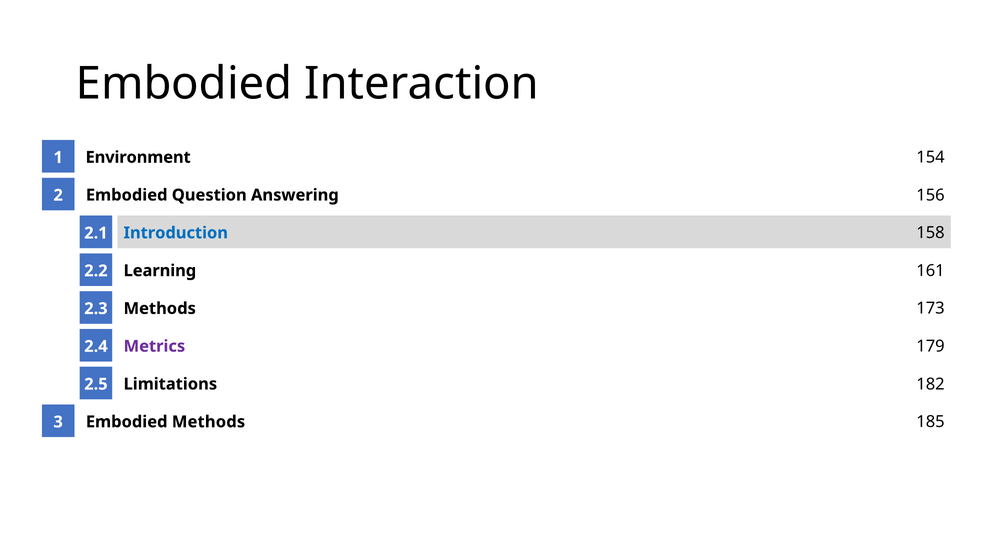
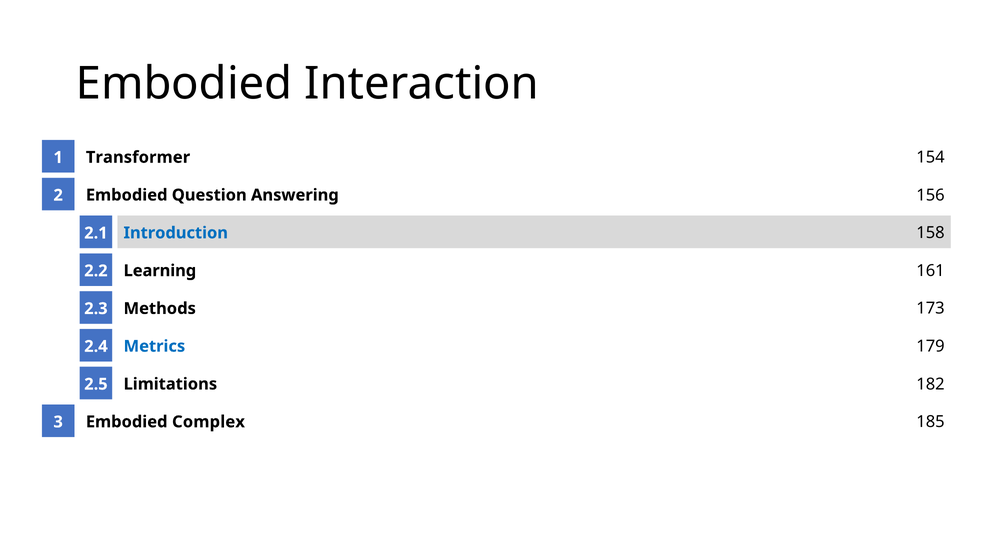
Environment: Environment -> Transformer
Metrics colour: purple -> blue
Embodied Methods: Methods -> Complex
